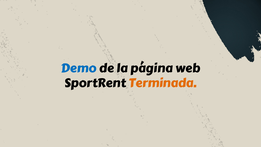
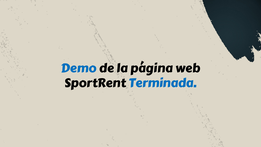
Terminada colour: orange -> blue
